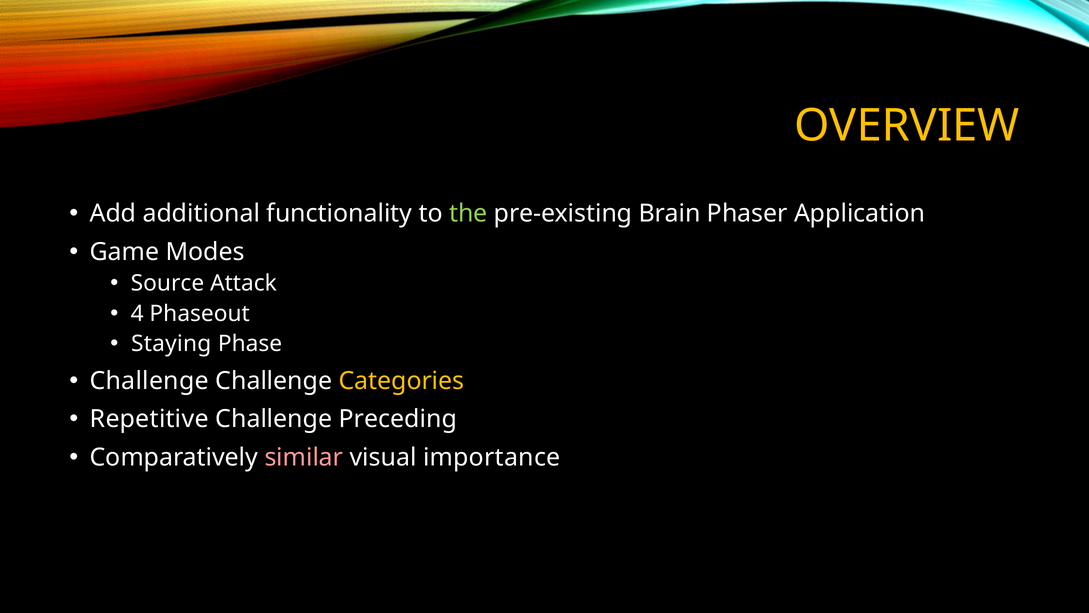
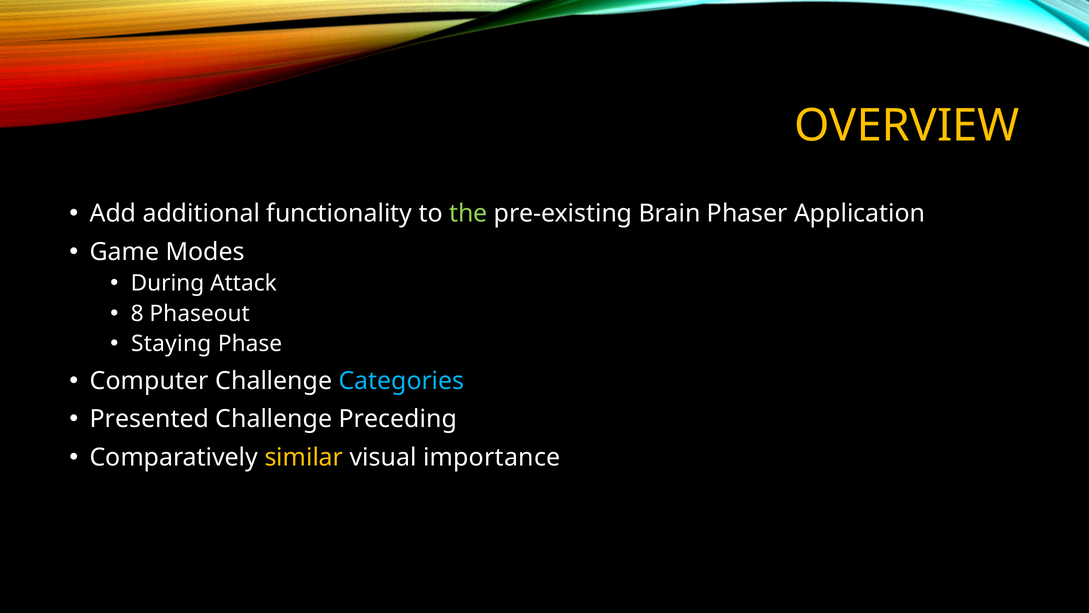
Source: Source -> During
4: 4 -> 8
Challenge at (149, 380): Challenge -> Computer
Categories colour: yellow -> light blue
Repetitive: Repetitive -> Presented
similar colour: pink -> yellow
